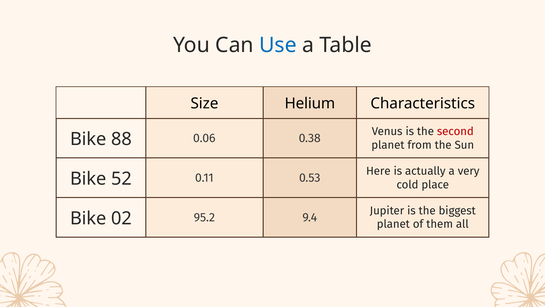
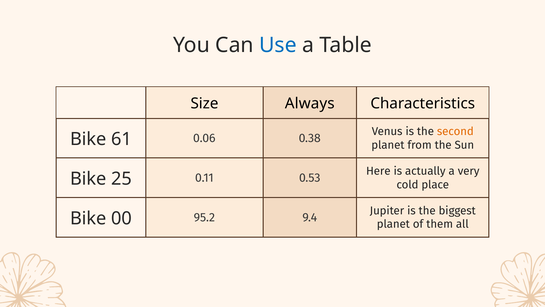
Helium: Helium -> Always
second colour: red -> orange
88: 88 -> 61
52: 52 -> 25
02: 02 -> 00
